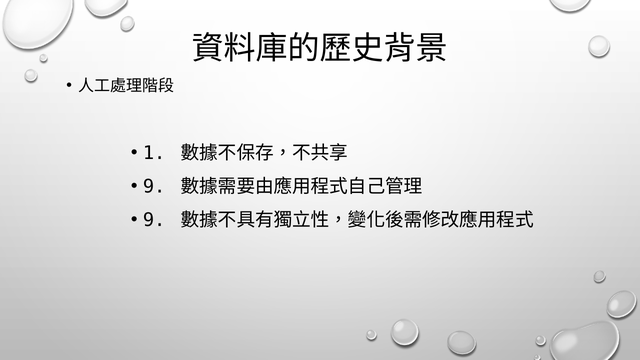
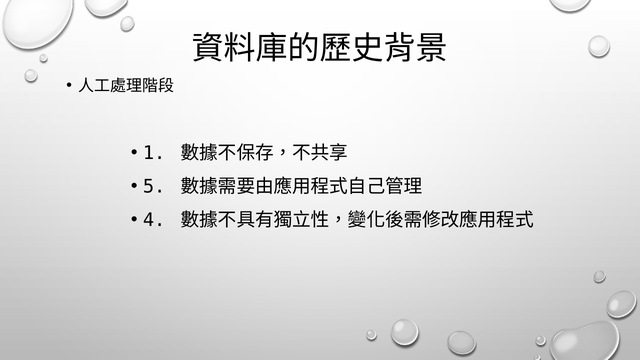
9 at (154, 187): 9 -> 5
9 at (154, 220): 9 -> 4
